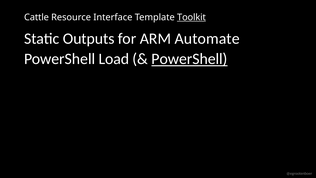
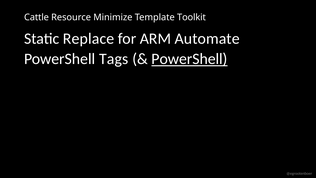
Interface: Interface -> Minimize
Toolkit underline: present -> none
Outputs: Outputs -> Replace
Load: Load -> Tags
